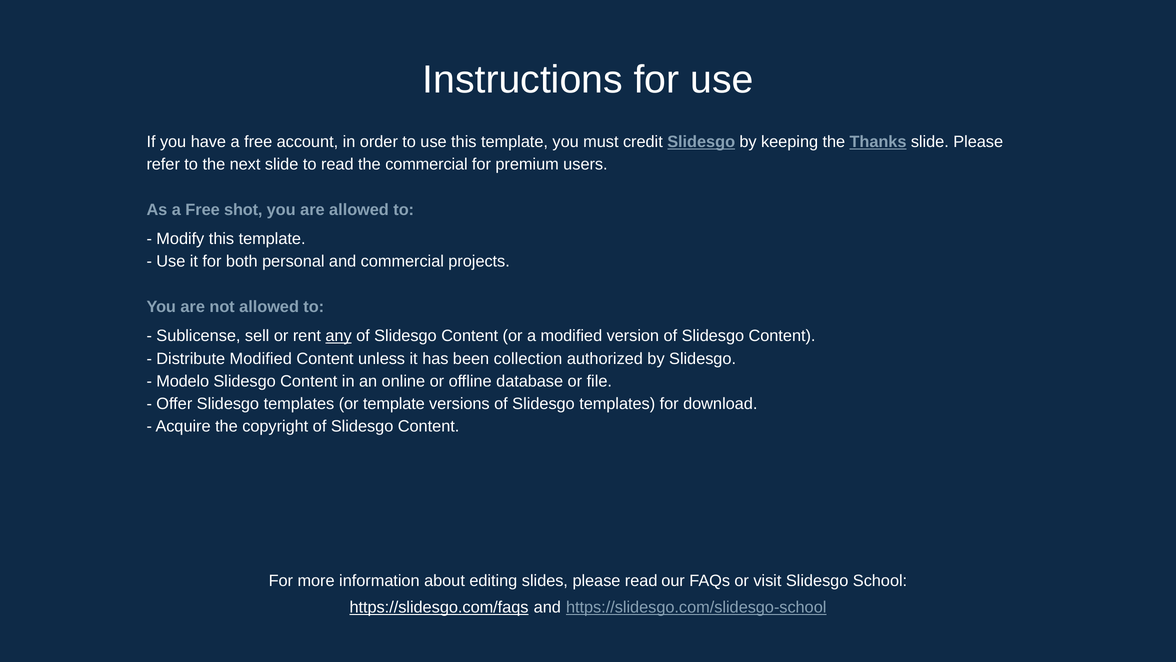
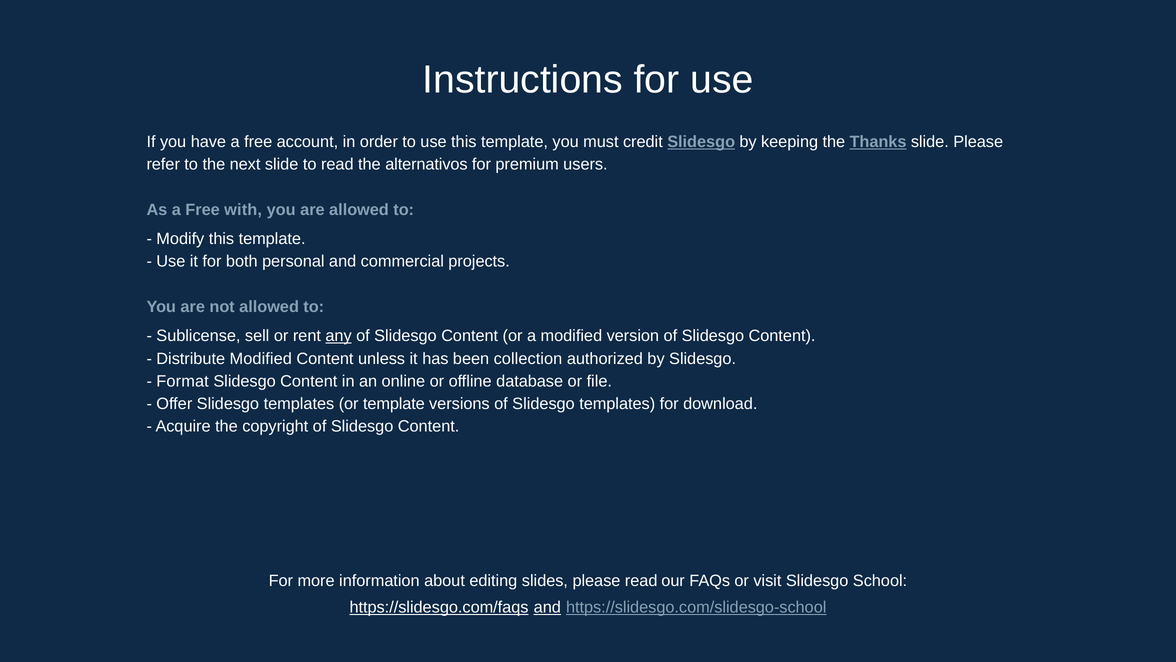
the commercial: commercial -> alternativos
shot: shot -> with
Modelo: Modelo -> Format
and at (547, 607) underline: none -> present
